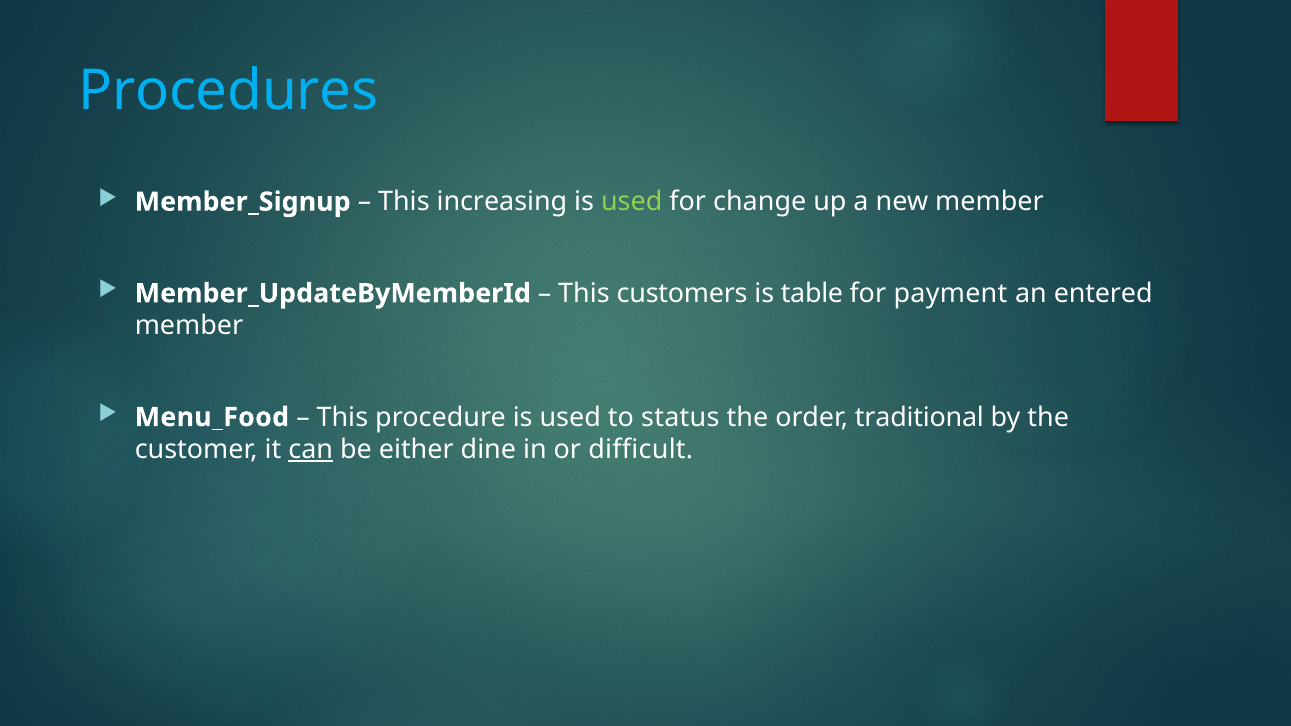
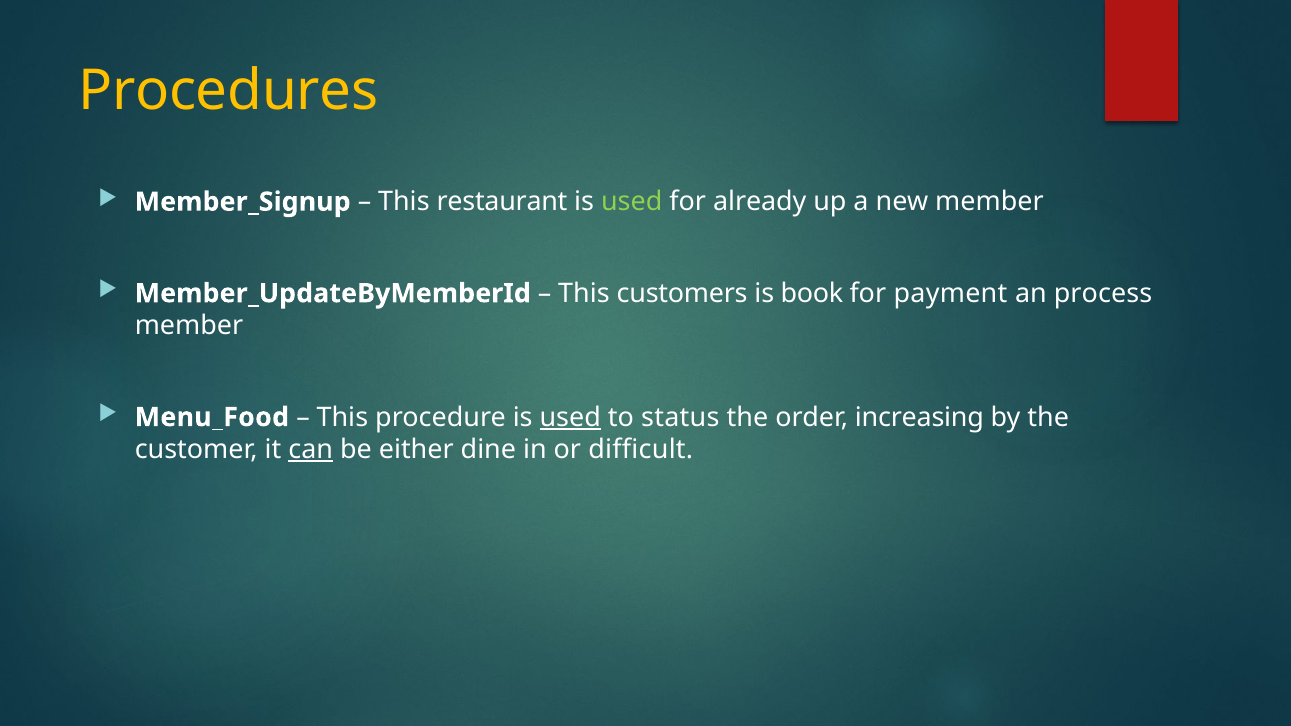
Procedures colour: light blue -> yellow
increasing: increasing -> restaurant
change: change -> already
table: table -> book
entered: entered -> process
used at (570, 417) underline: none -> present
traditional: traditional -> increasing
